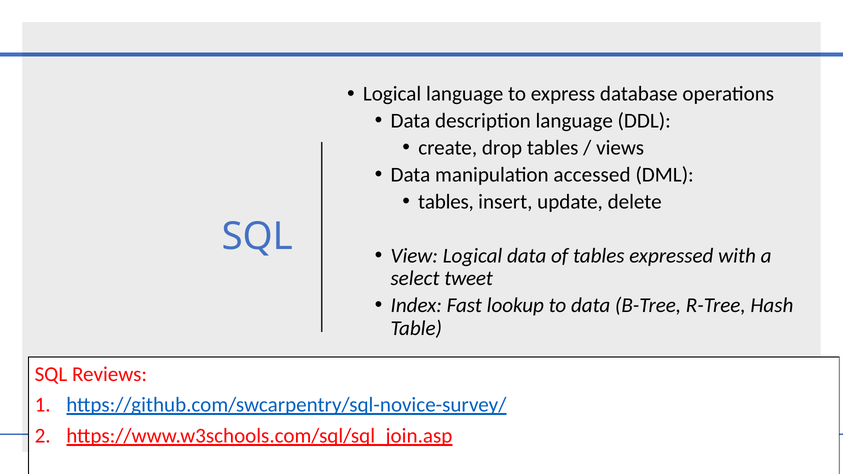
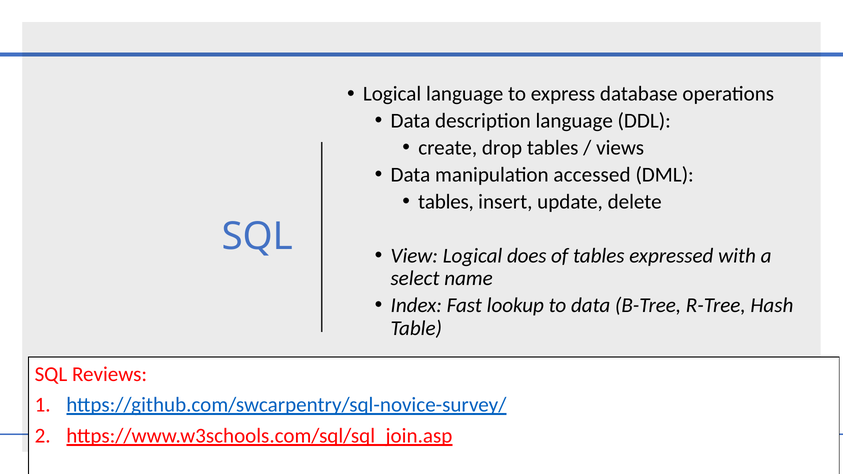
Logical data: data -> does
tweet: tweet -> name
